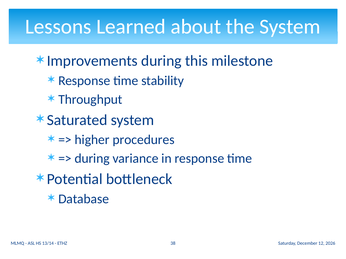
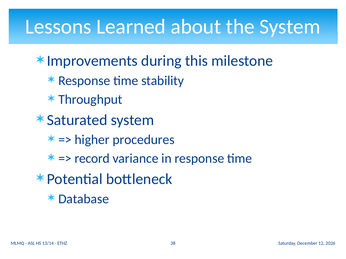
during at (92, 159): during -> record
